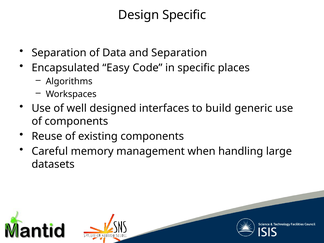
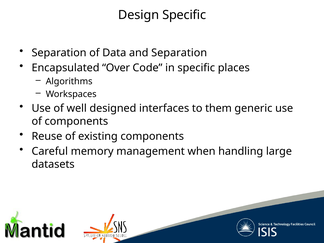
Easy: Easy -> Over
build: build -> them
